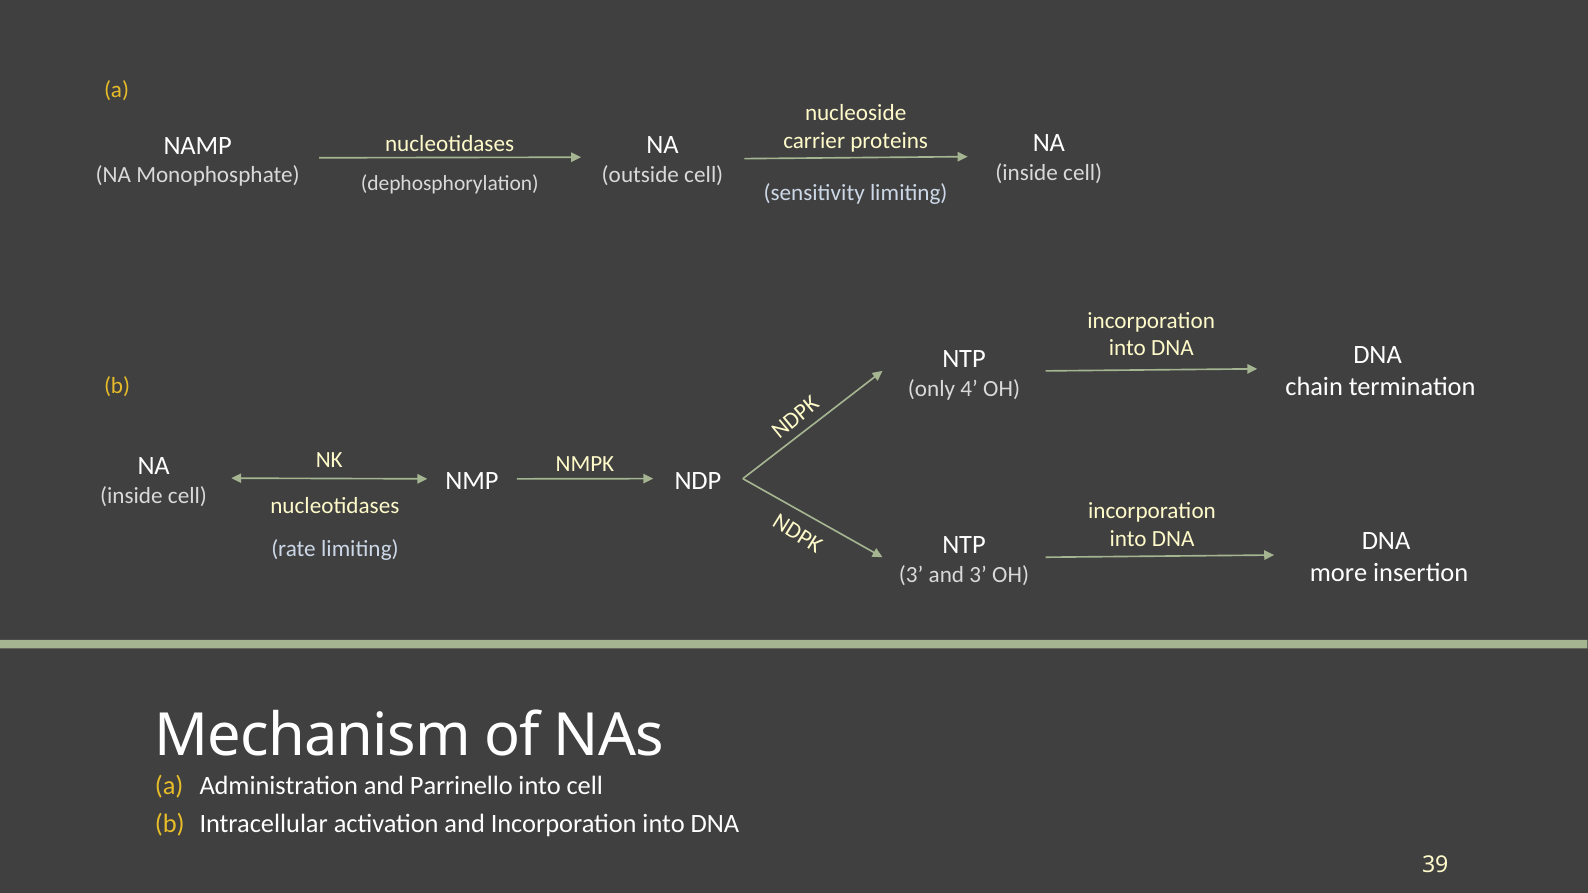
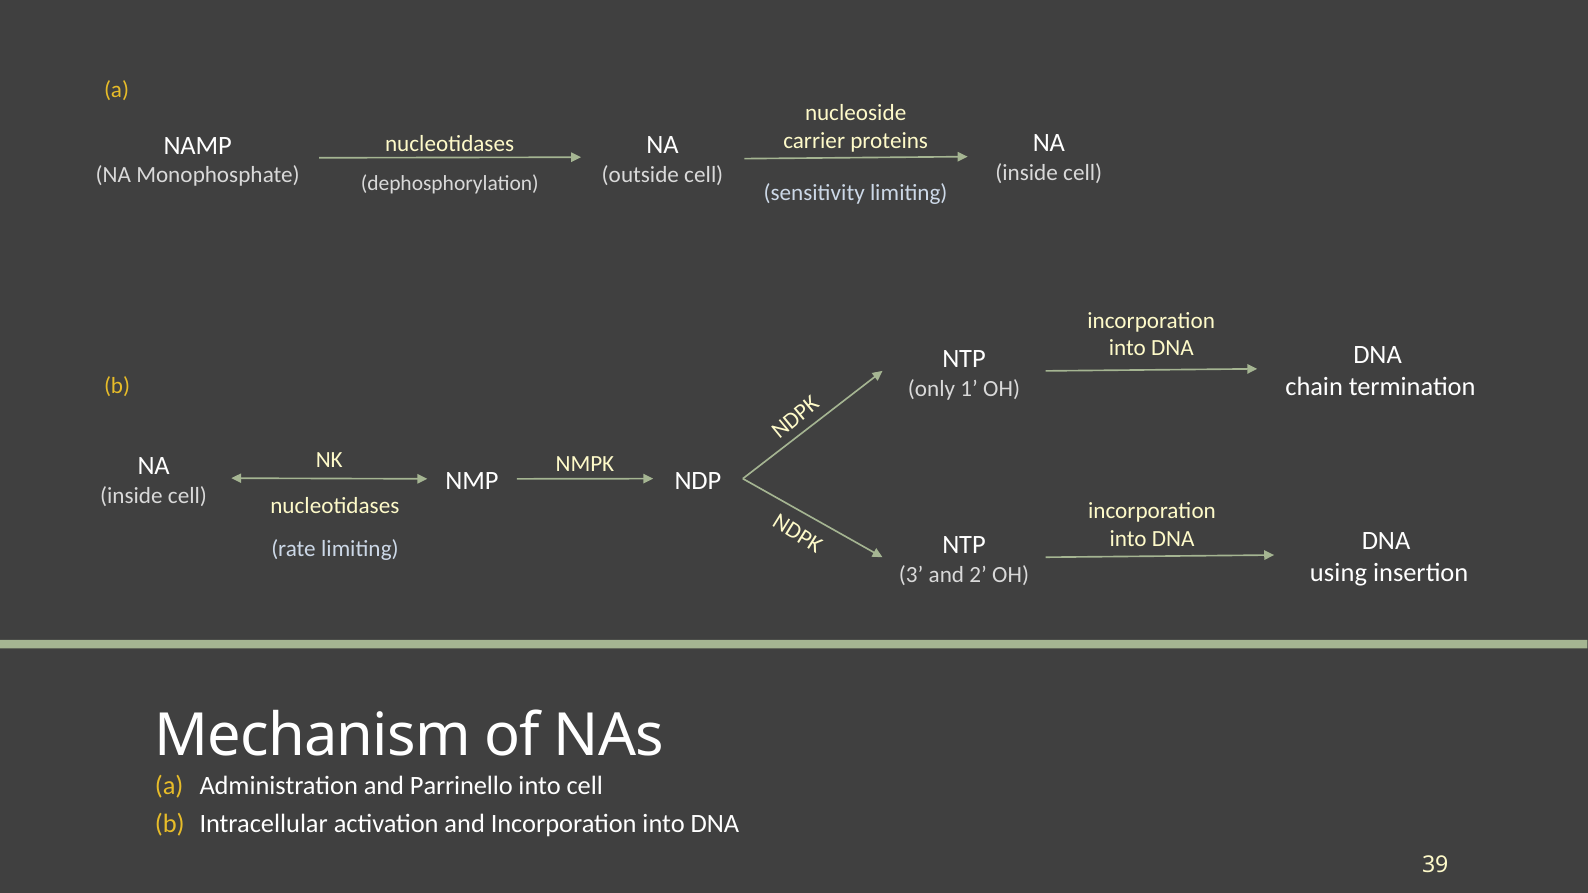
4: 4 -> 1
more: more -> using
and 3: 3 -> 2
